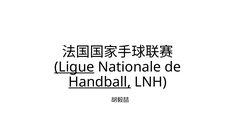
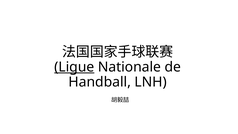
Handball underline: present -> none
